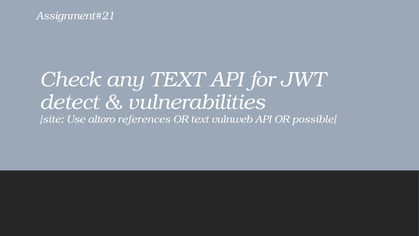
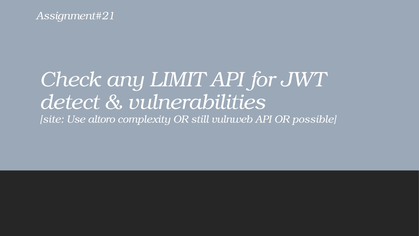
any TEXT: TEXT -> LIMIT
references: references -> complexity
OR text: text -> still
